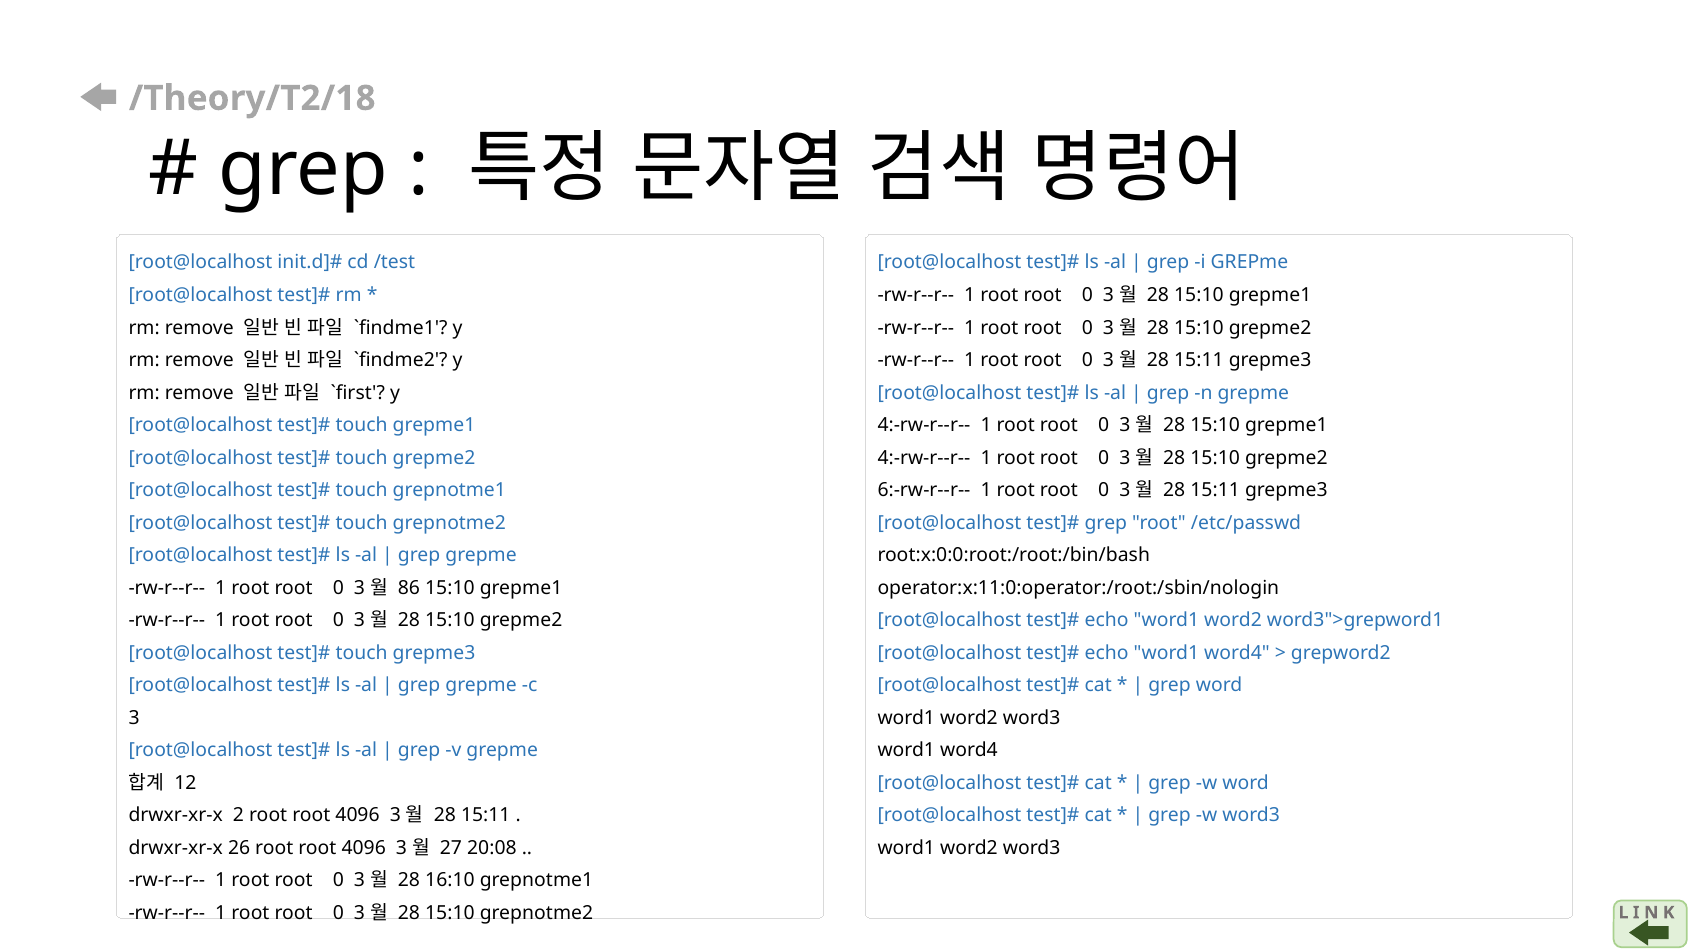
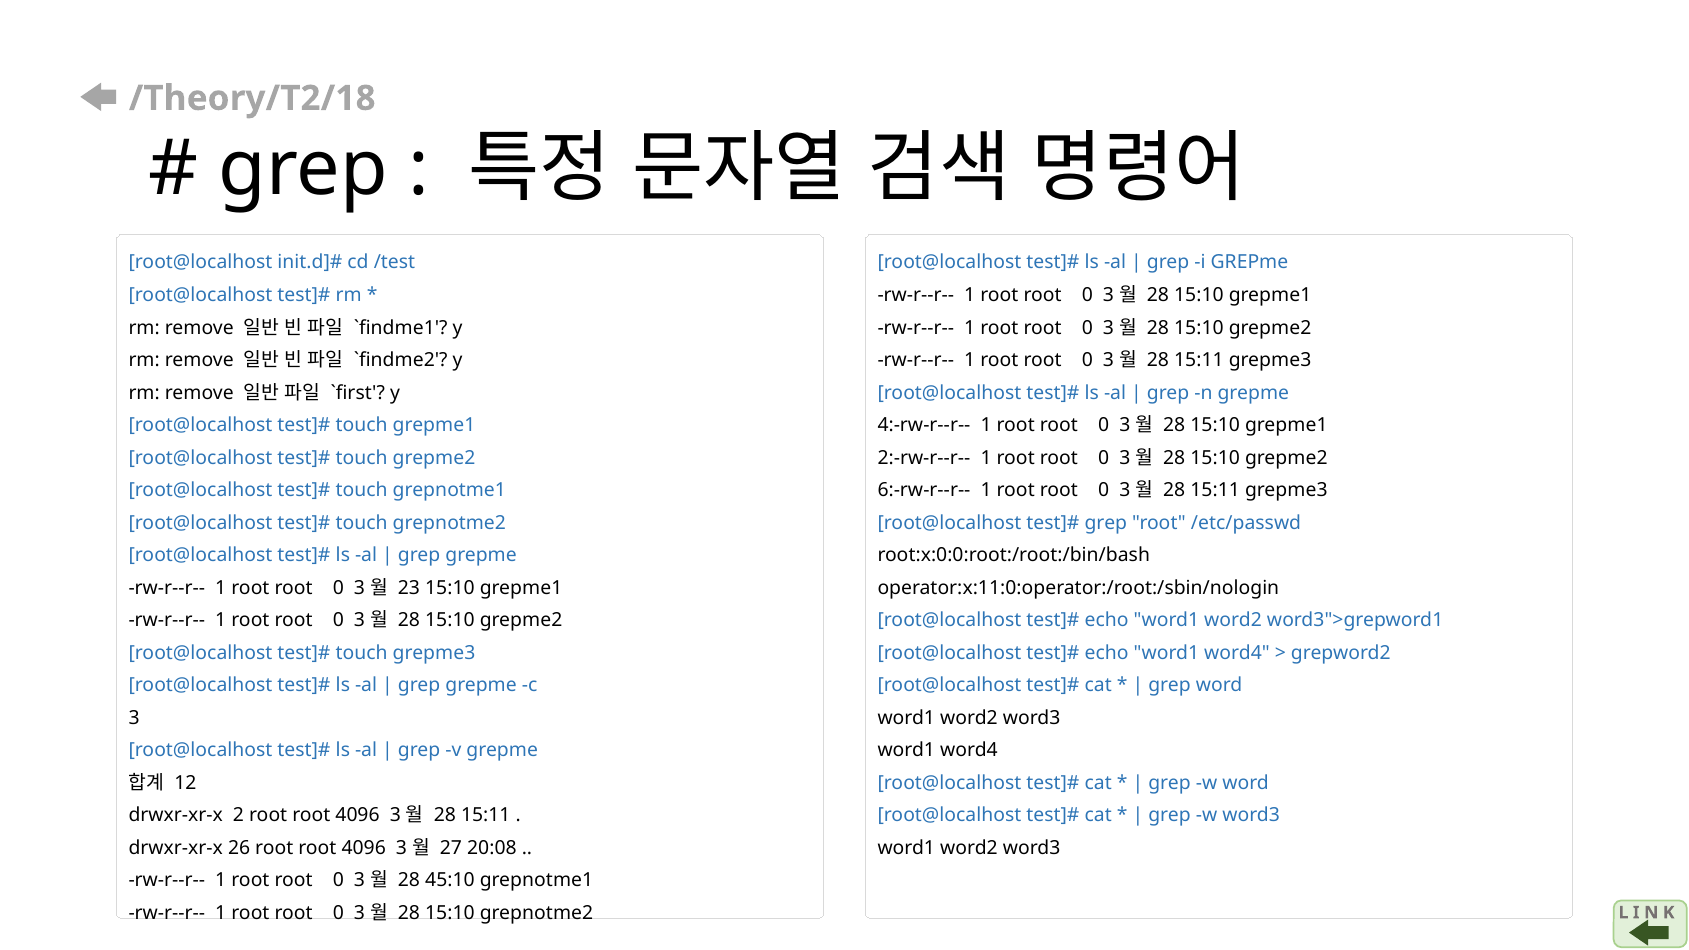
4:-rw-r--r-- at (924, 458): 4:-rw-r--r-- -> 2:-rw-r--r--
86: 86 -> 23
16:10: 16:10 -> 45:10
